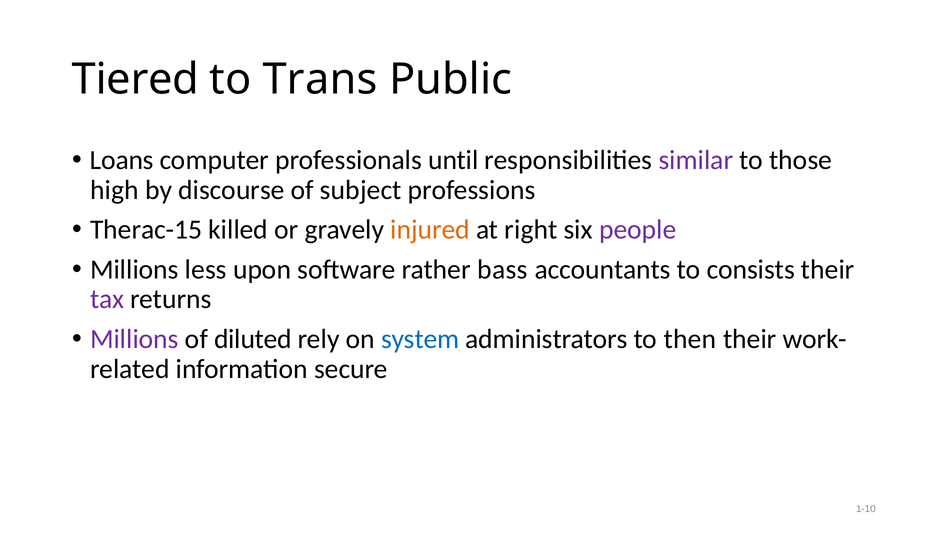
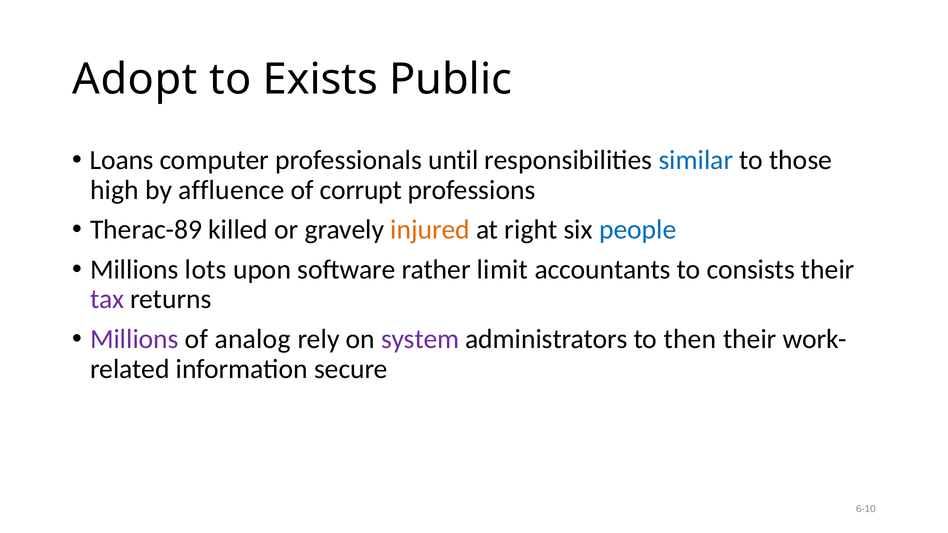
Tiered: Tiered -> Adopt
Trans: Trans -> Exists
similar colour: purple -> blue
discourse: discourse -> affluence
subject: subject -> corrupt
Therac-15: Therac-15 -> Therac-89
people colour: purple -> blue
less: less -> lots
bass: bass -> limit
diluted: diluted -> analog
system colour: blue -> purple
1-10: 1-10 -> 6-10
